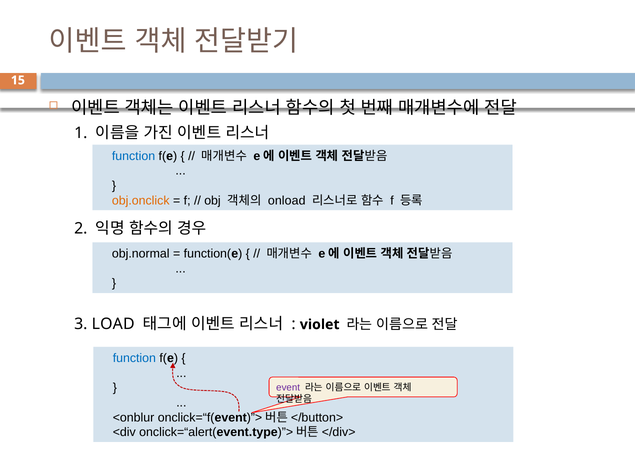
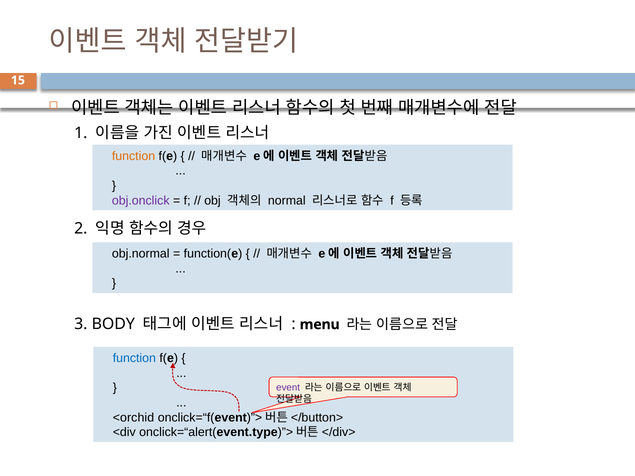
function at (134, 156) colour: blue -> orange
obj.onclick colour: orange -> purple
onload: onload -> normal
LOAD: LOAD -> BODY
violet: violet -> menu
<onblur: <onblur -> <orchid
